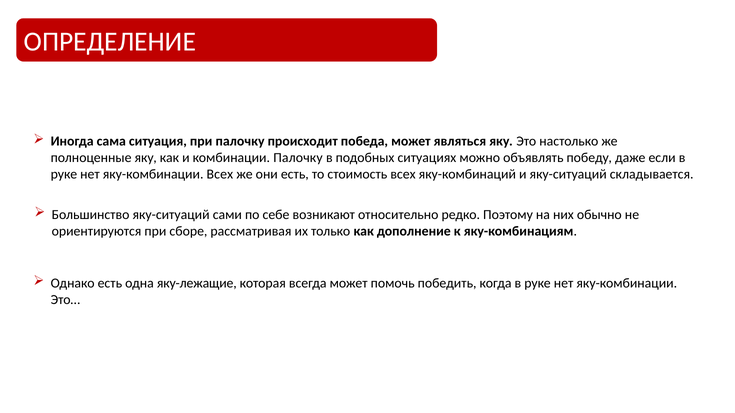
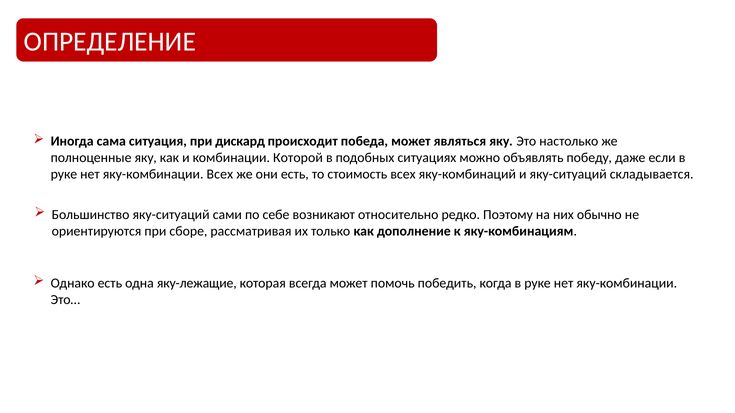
при палочку: палочку -> дискард
комбинации Палочку: Палочку -> Которой
